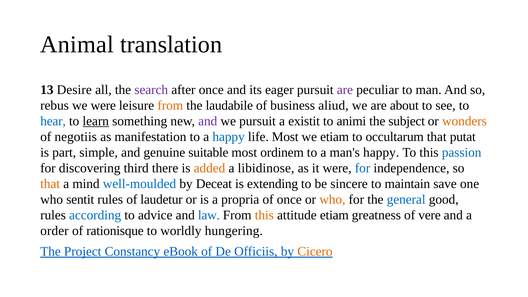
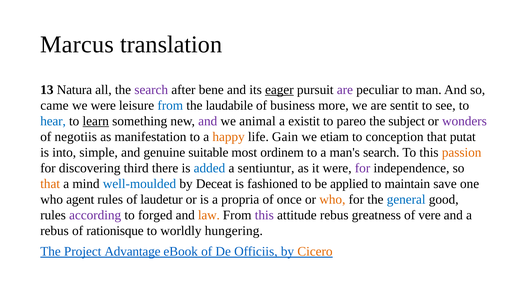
Animal: Animal -> Marcus
Desire: Desire -> Natura
after once: once -> bene
eager underline: none -> present
rebus: rebus -> came
from at (170, 105) colour: orange -> blue
aliud: aliud -> more
about: about -> sentit
we pursuit: pursuit -> animal
animi: animi -> pareo
wonders colour: orange -> purple
happy at (229, 137) colour: blue -> orange
life Most: Most -> Gain
occultarum: occultarum -> conception
part: part -> into
man's happy: happy -> search
passion colour: blue -> orange
added colour: orange -> blue
libidinose: libidinose -> sentiuntur
for at (363, 168) colour: blue -> purple
extending: extending -> fashioned
sincere: sincere -> applied
sentit: sentit -> agent
according colour: blue -> purple
advice: advice -> forged
law colour: blue -> orange
this at (264, 215) colour: orange -> purple
attitude etiam: etiam -> rebus
order at (54, 231): order -> rebus
Constancy: Constancy -> Advantage
